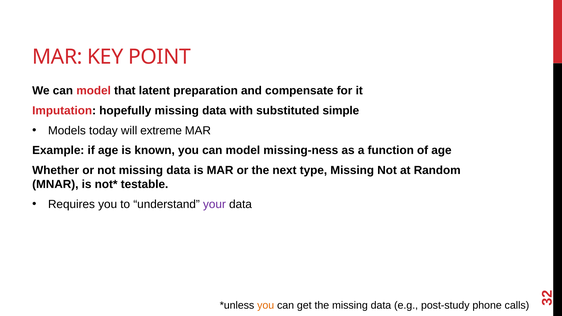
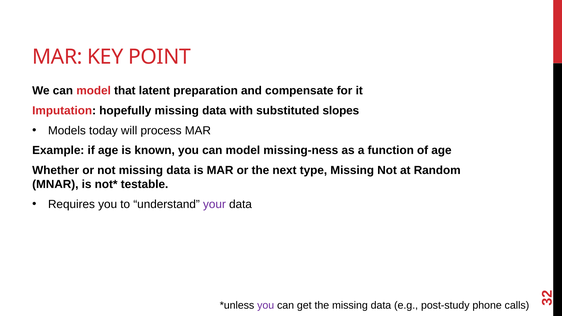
simple: simple -> slopes
extreme: extreme -> process
you at (266, 306) colour: orange -> purple
